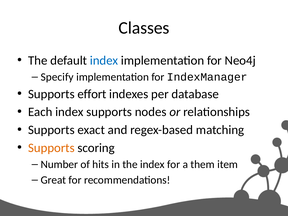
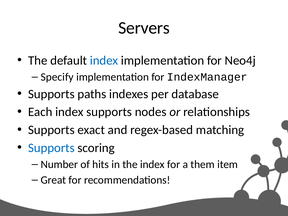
Classes: Classes -> Servers
effort: effort -> paths
Supports at (51, 148) colour: orange -> blue
